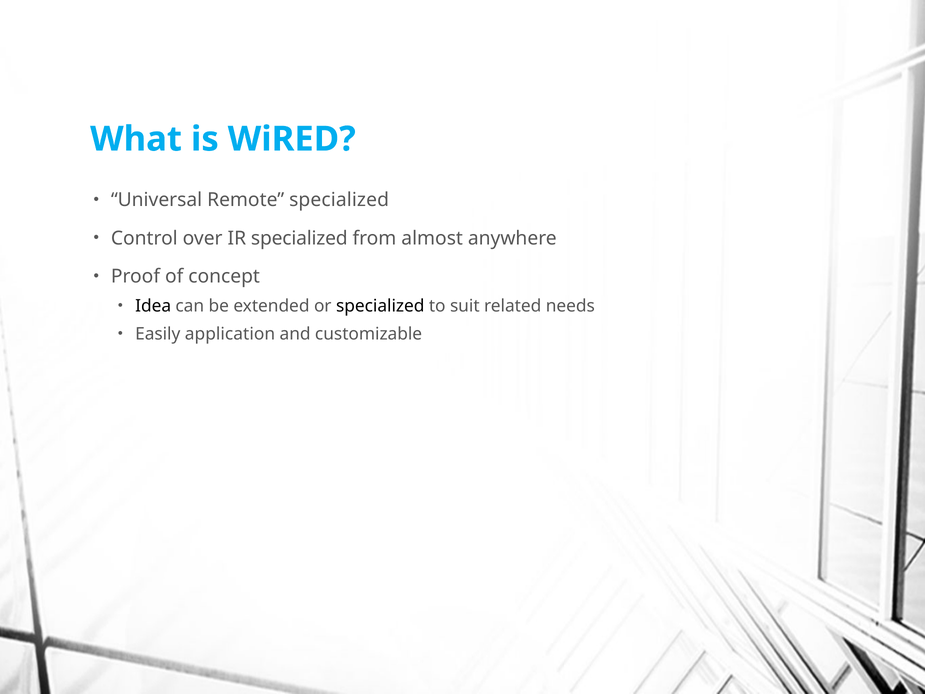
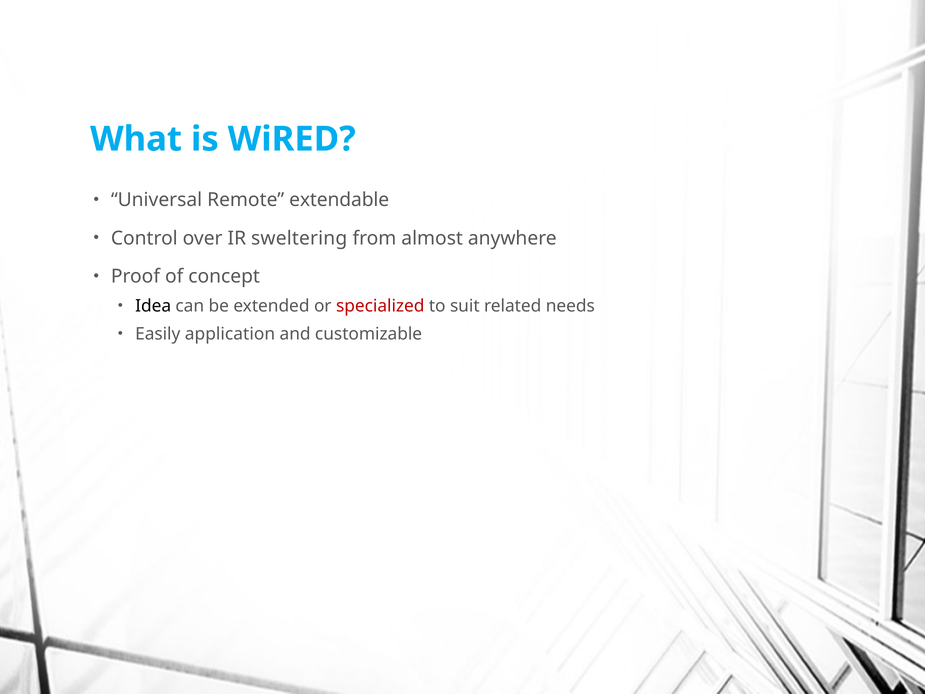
Remote specialized: specialized -> extendable
IR specialized: specialized -> sweltering
specialized at (380, 306) colour: black -> red
